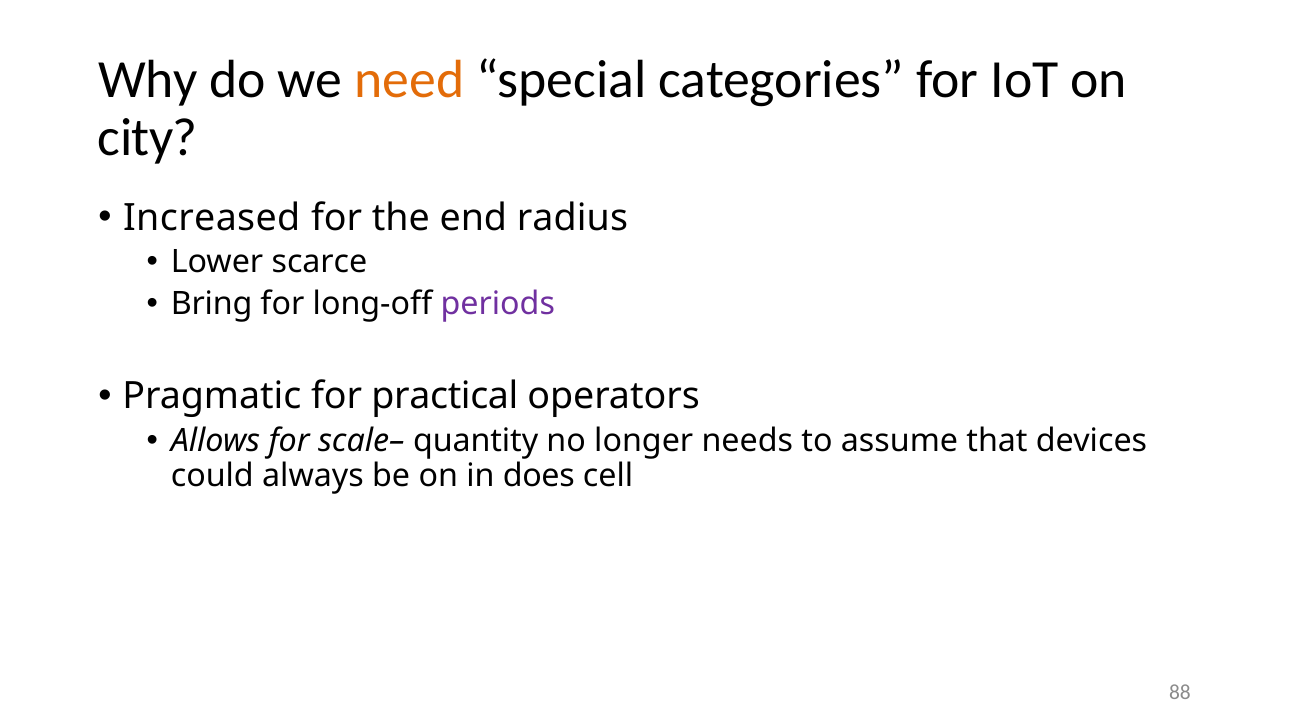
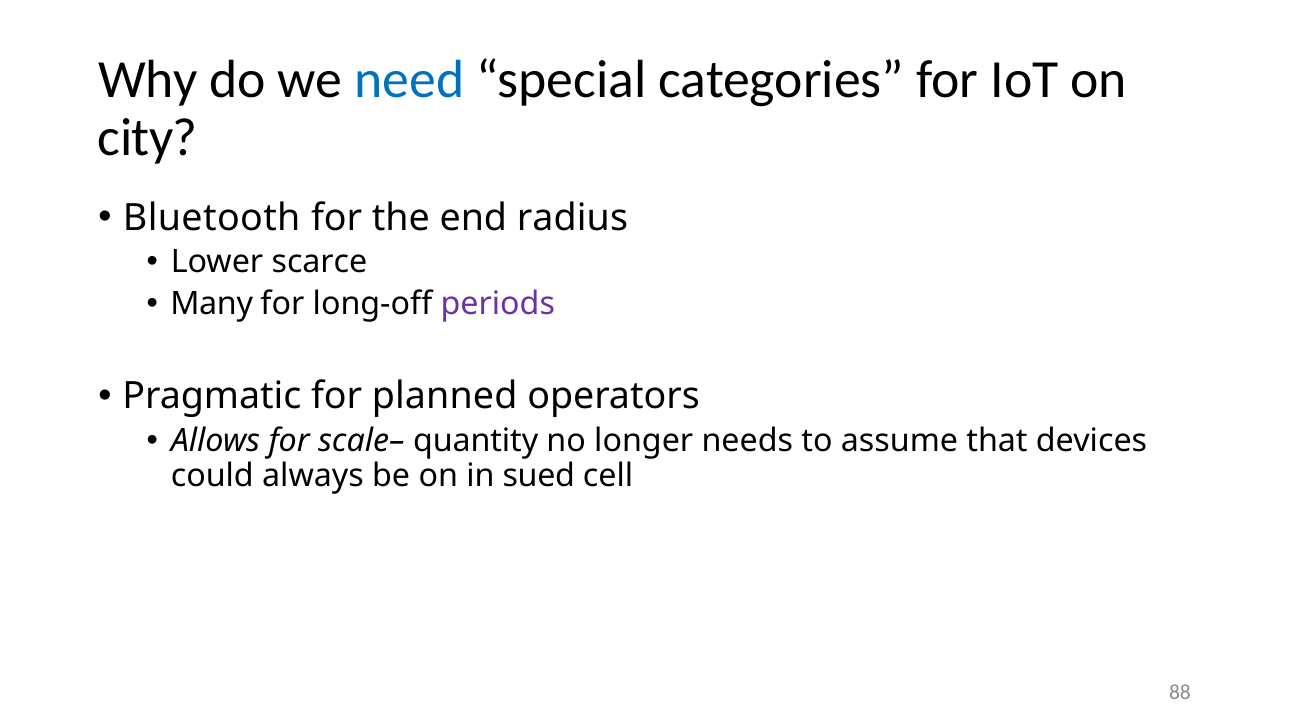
need colour: orange -> blue
Increased: Increased -> Bluetooth
Bring: Bring -> Many
practical: practical -> planned
does: does -> sued
